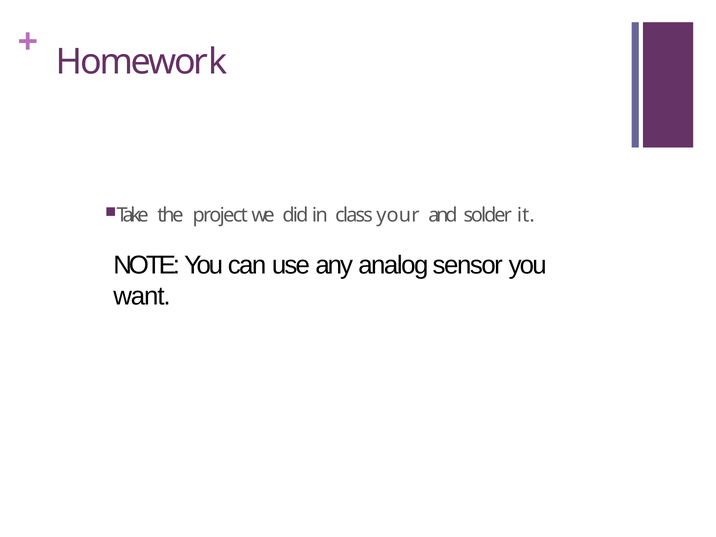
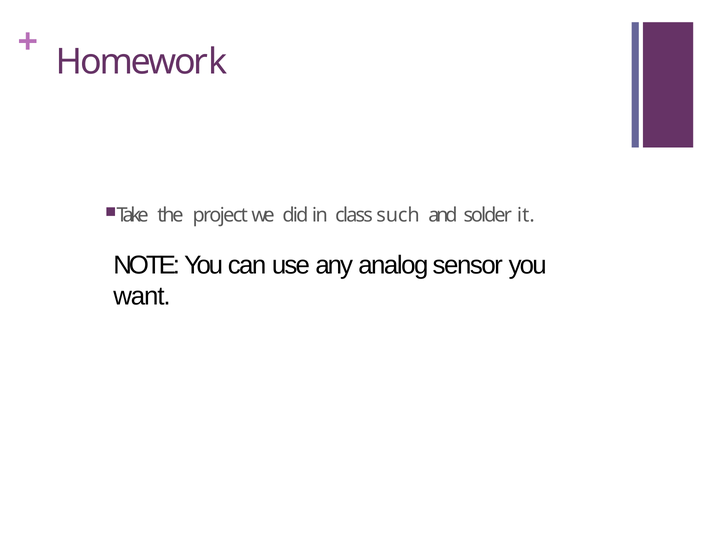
your: your -> such
